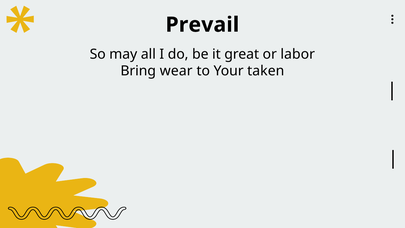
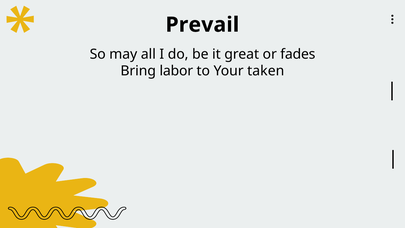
labor: labor -> fades
wear: wear -> labor
